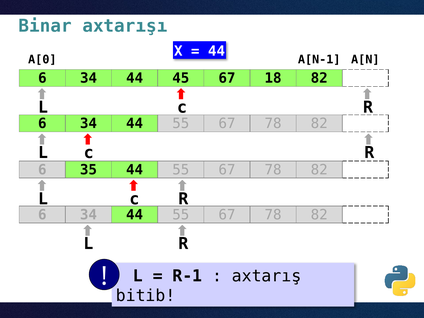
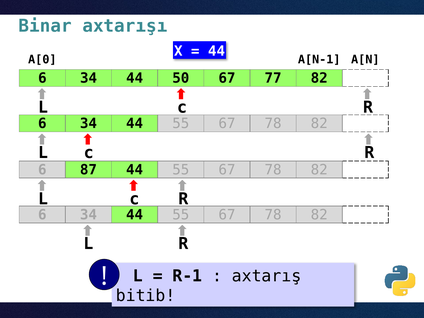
45: 45 -> 50
18: 18 -> 77
35: 35 -> 87
